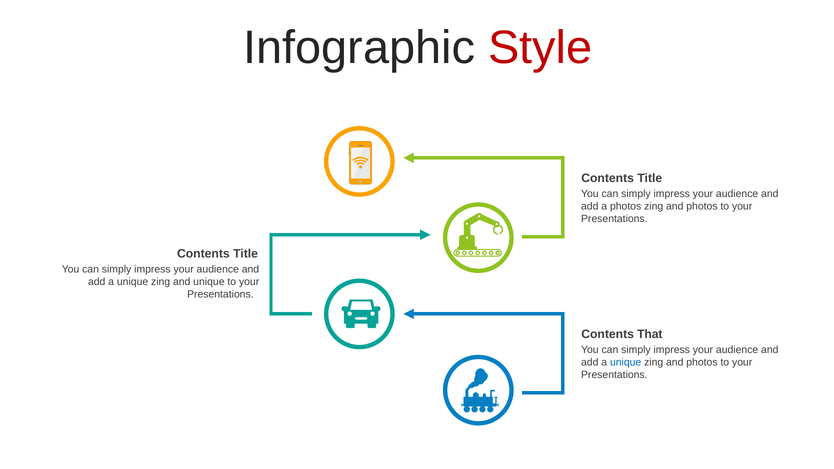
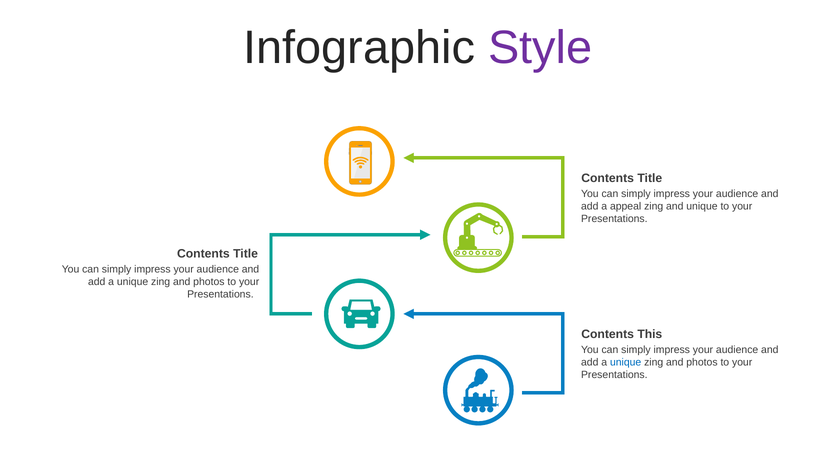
Style colour: red -> purple
a photos: photos -> appeal
photos at (702, 206): photos -> unique
unique at (209, 282): unique -> photos
That: That -> This
